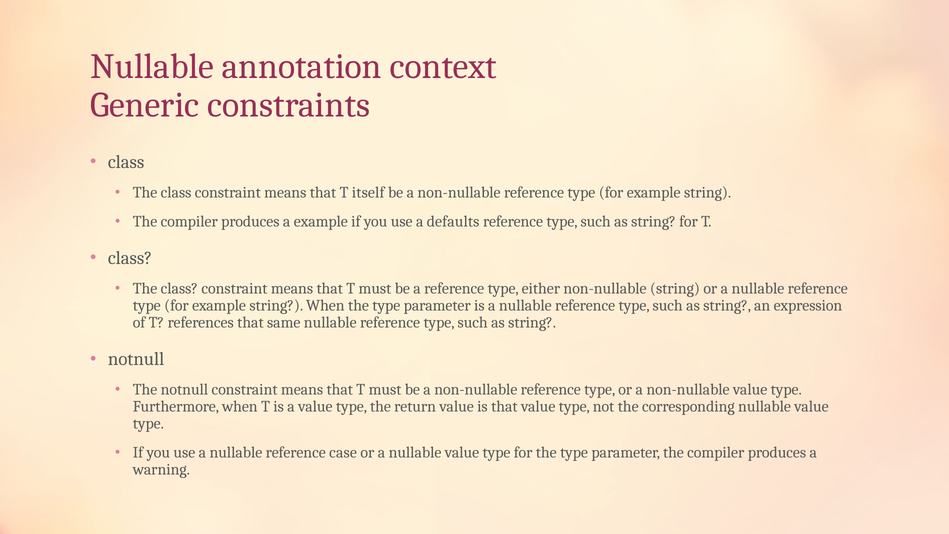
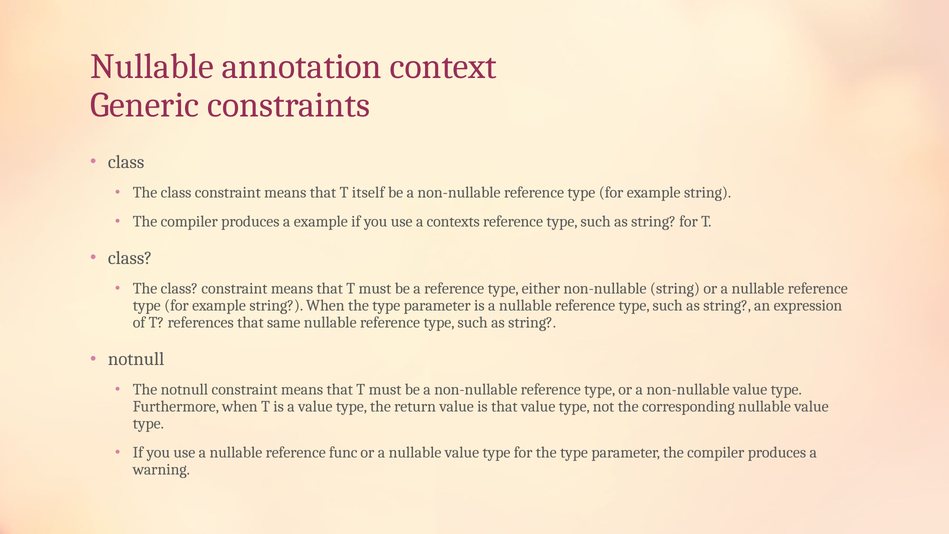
defaults: defaults -> contexts
case: case -> func
